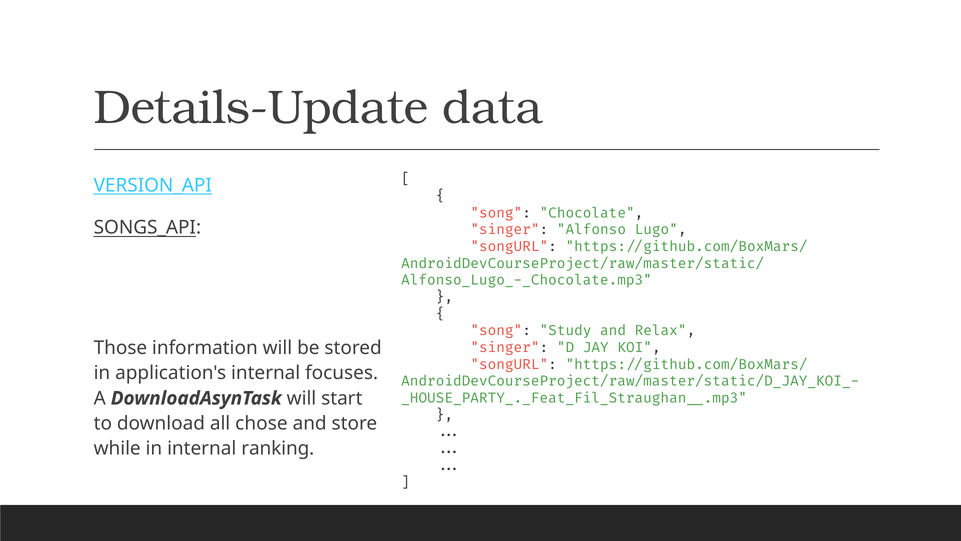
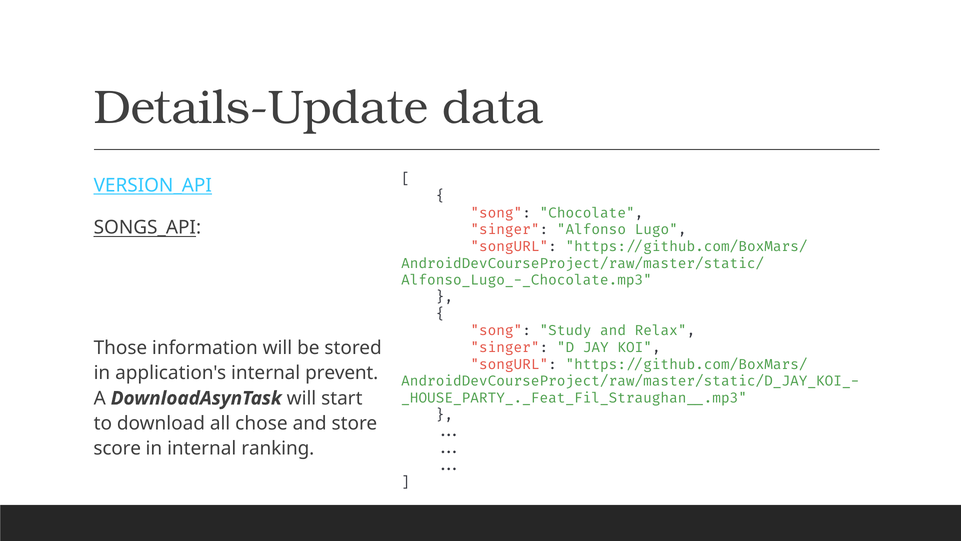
focuses: focuses -> prevent
while: while -> score
